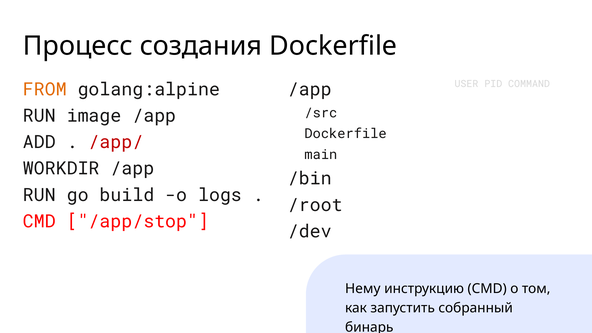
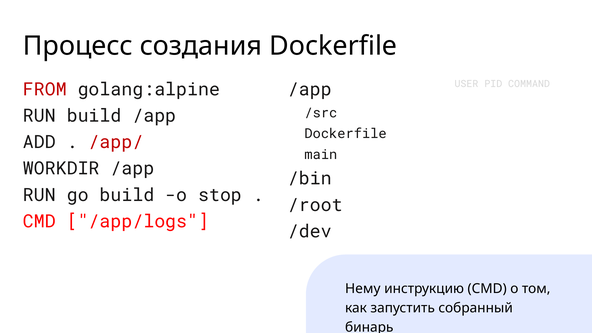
FROM colour: orange -> red
RUN image: image -> build
logs: logs -> stop
/app/stop: /app/stop -> /app/logs
